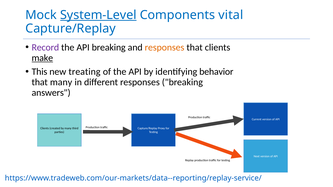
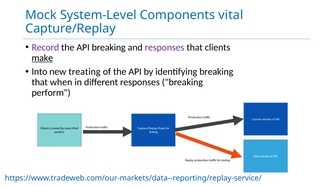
System-Level underline: present -> none
responses at (165, 47) colour: orange -> purple
This: This -> Into
identifying behavior: behavior -> breaking
that many: many -> when
answers: answers -> perform
